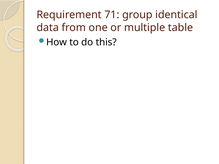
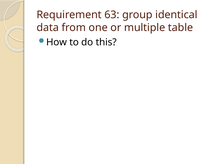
71: 71 -> 63
